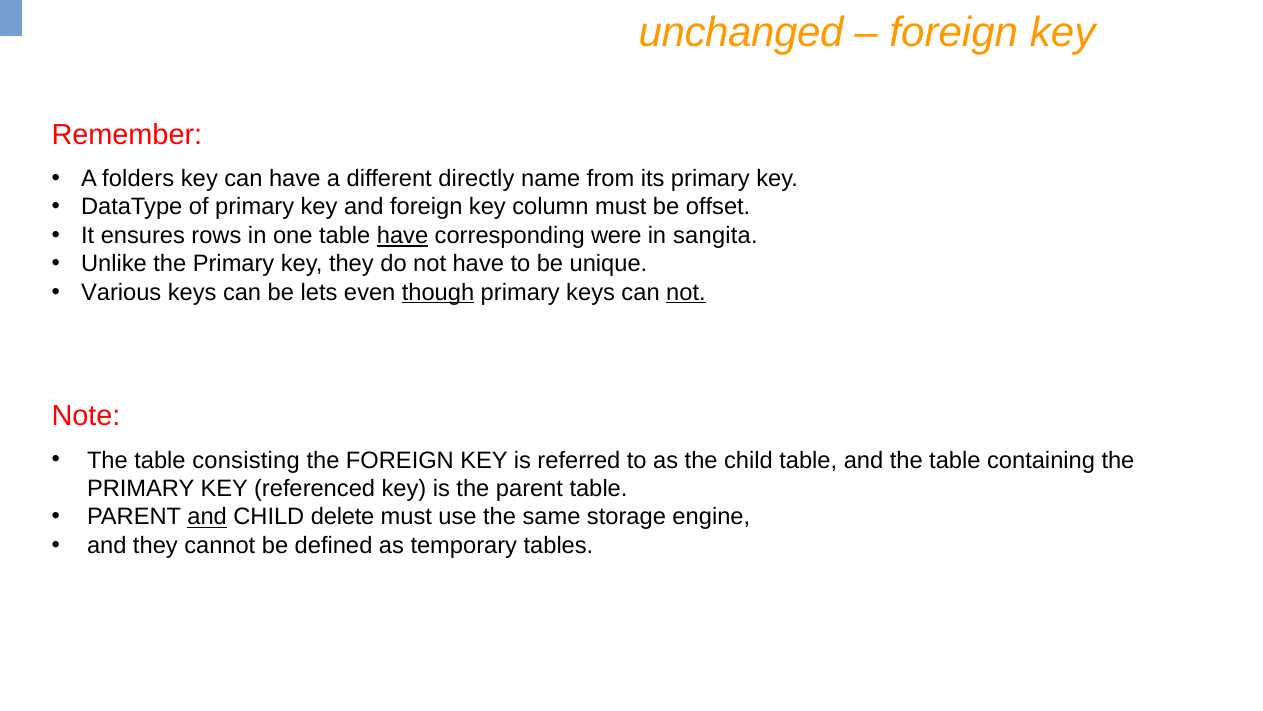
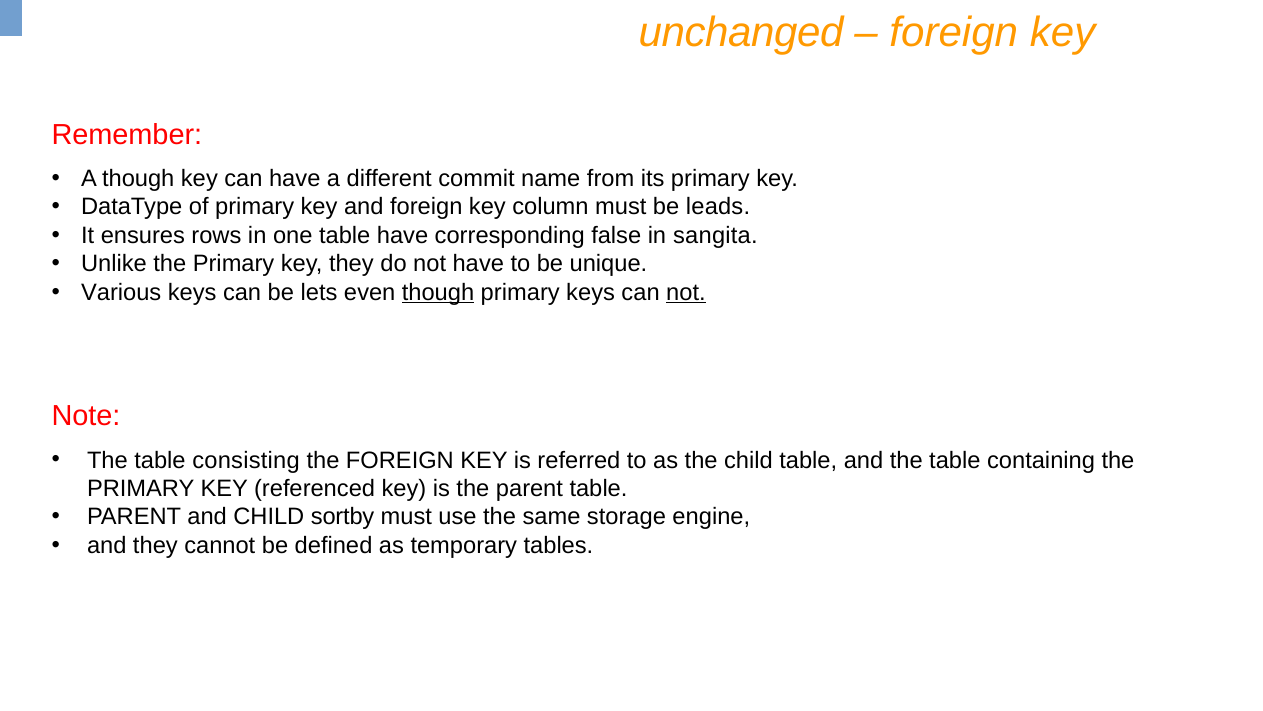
A folders: folders -> though
directly: directly -> commit
offset: offset -> leads
have at (403, 235) underline: present -> none
were: were -> false
and at (207, 517) underline: present -> none
delete: delete -> sortby
